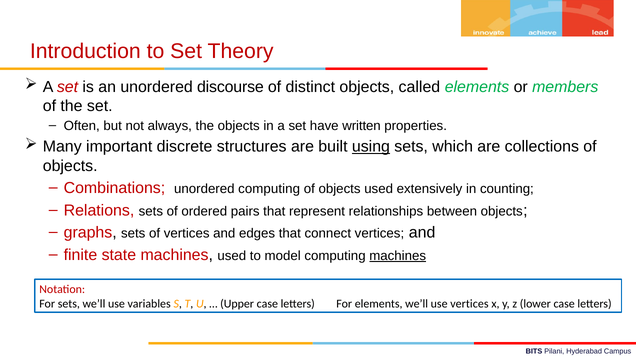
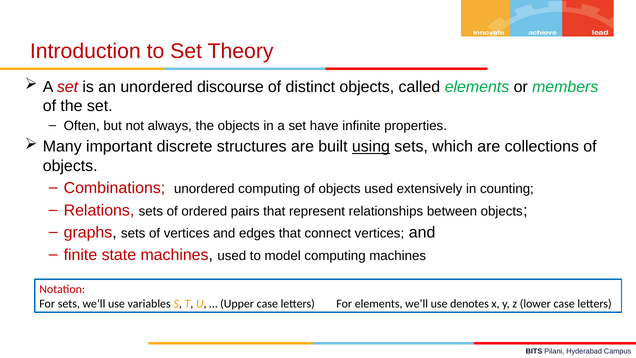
written: written -> infinite
machines at (398, 256) underline: present -> none
use vertices: vertices -> denotes
